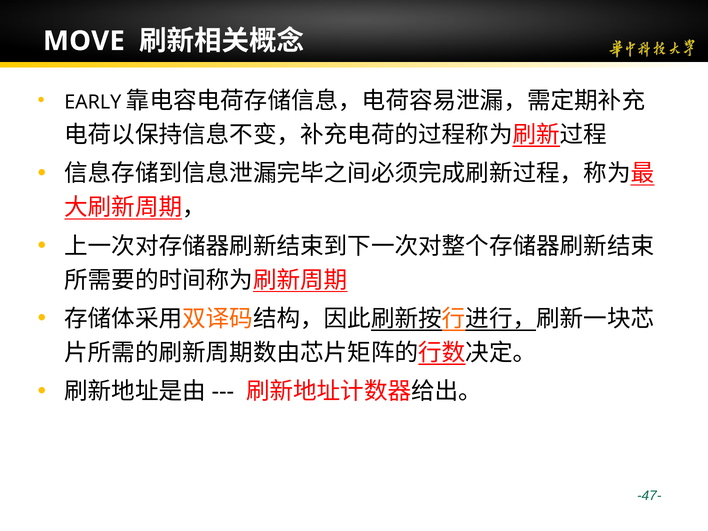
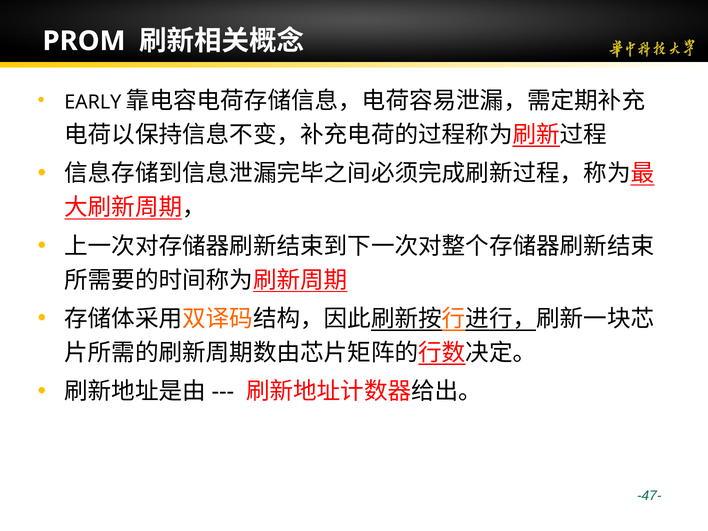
MOVE: MOVE -> PROM
